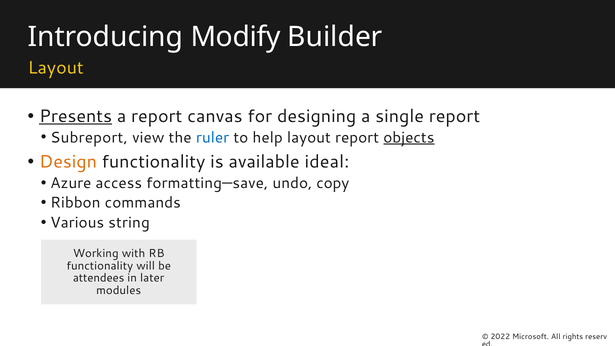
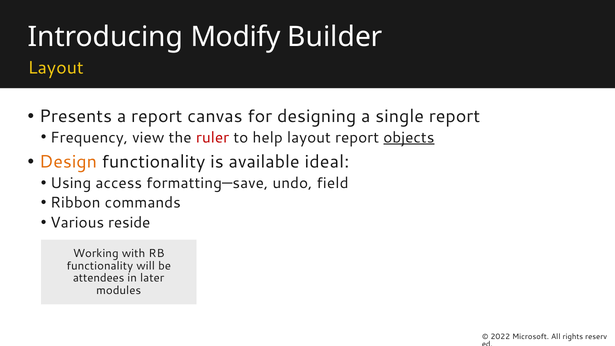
Presents underline: present -> none
Subreport: Subreport -> Frequency
ruler colour: blue -> red
Azure: Azure -> Using
copy: copy -> field
string: string -> reside
